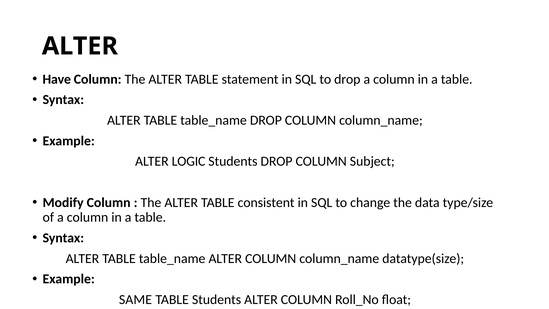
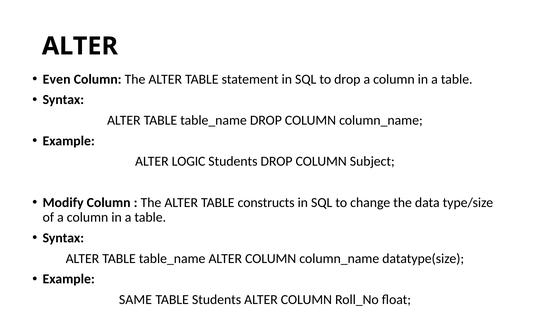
Have: Have -> Even
consistent: consistent -> constructs
